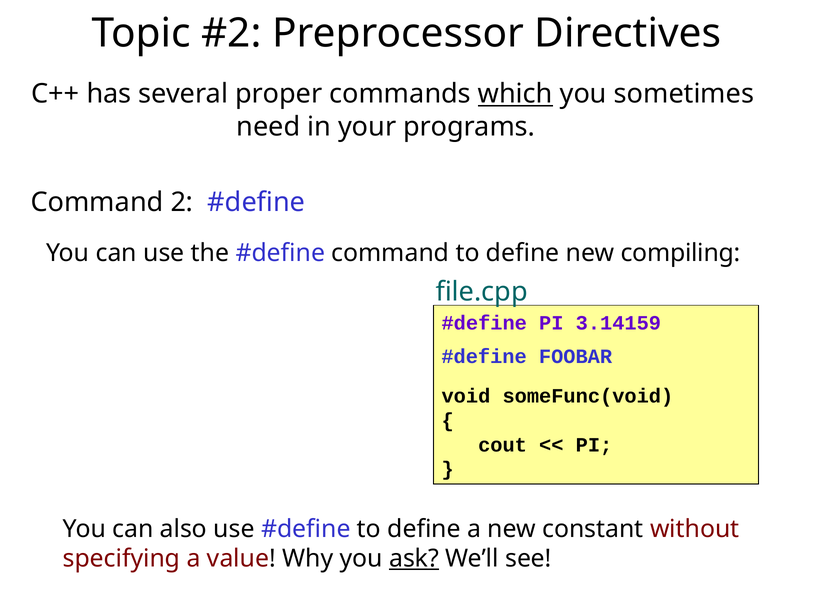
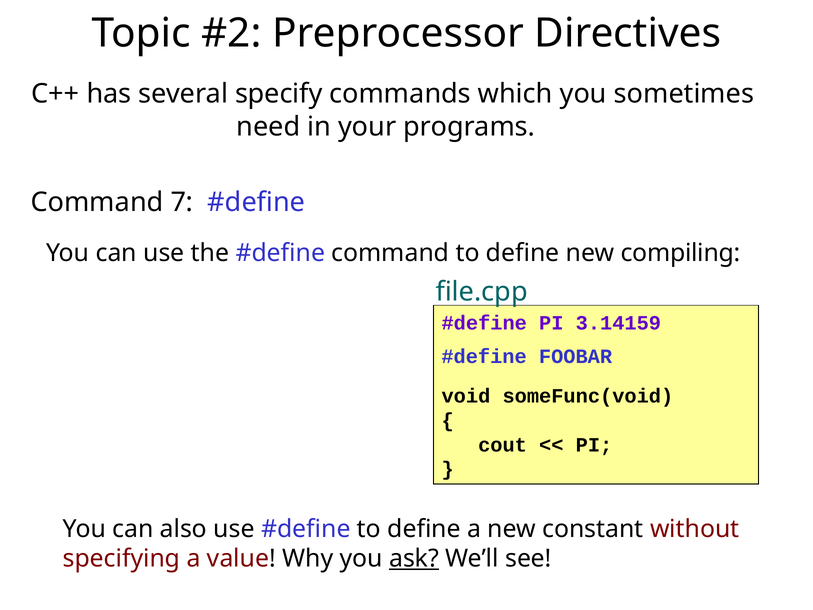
proper: proper -> specify
which underline: present -> none
2: 2 -> 7
